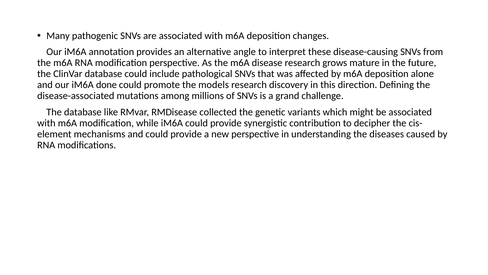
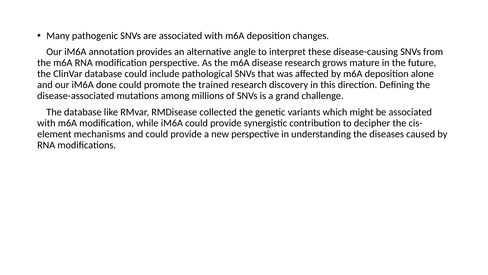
models: models -> trained
